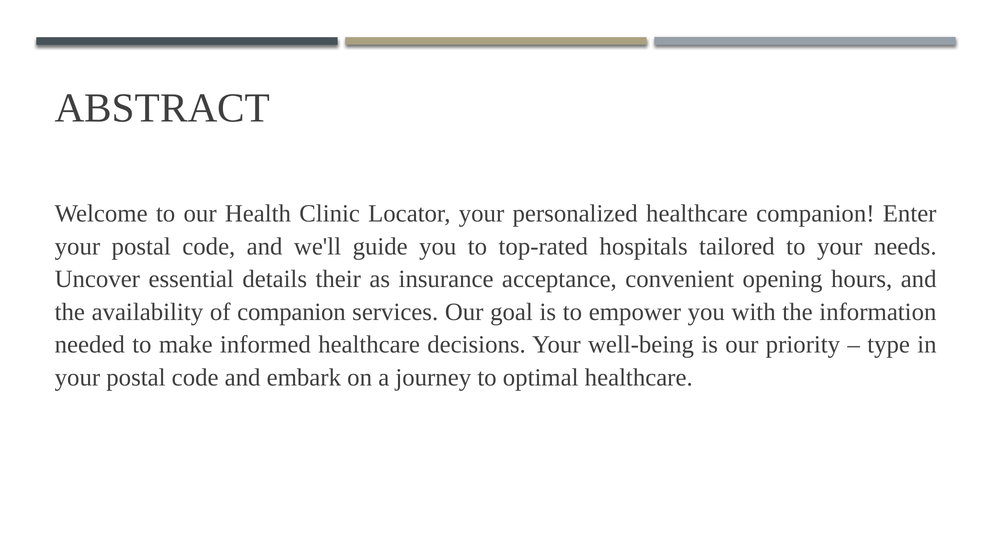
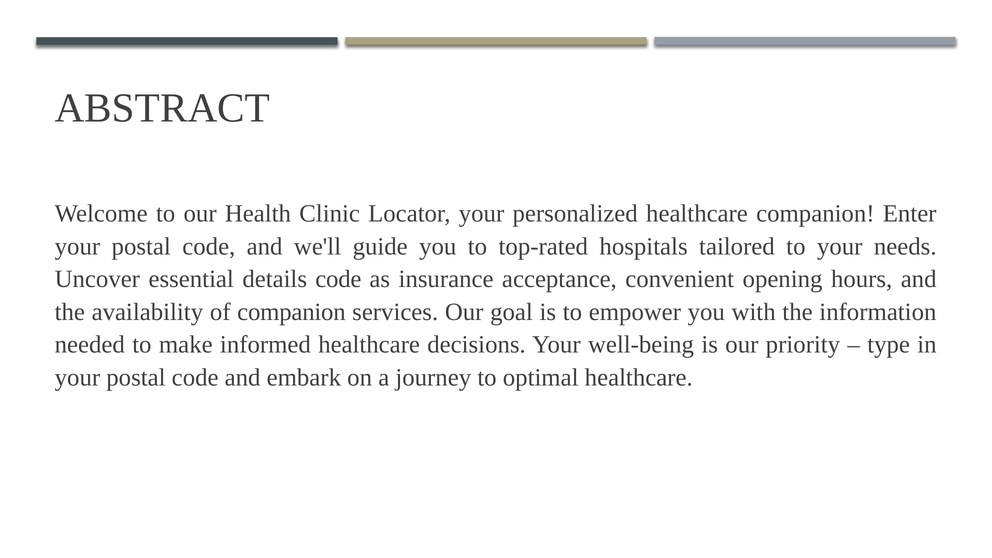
details their: their -> code
